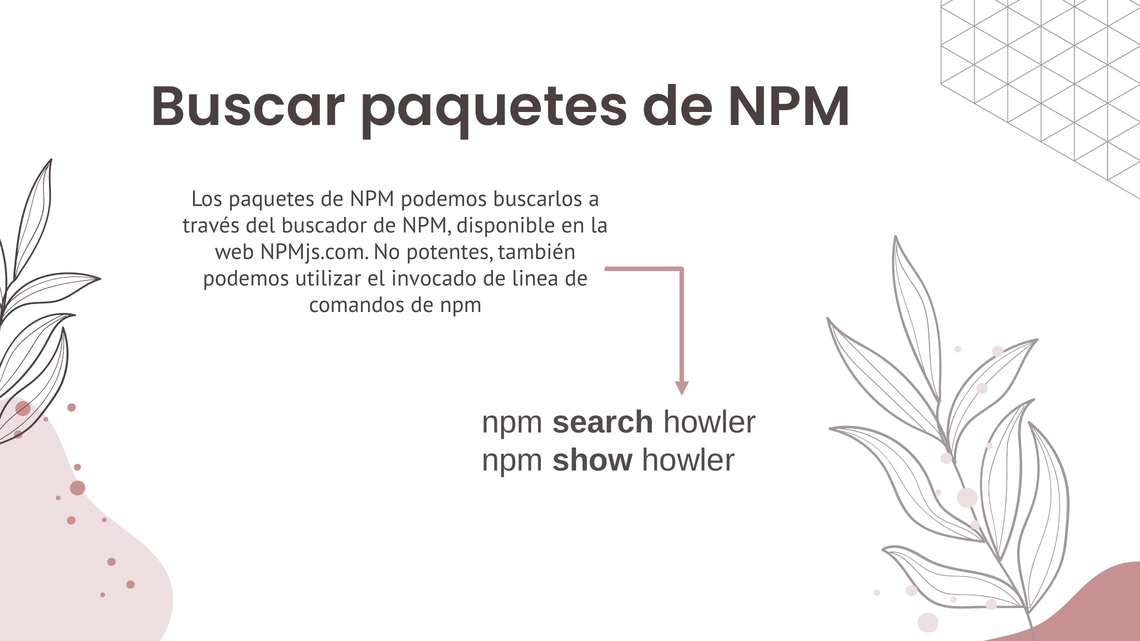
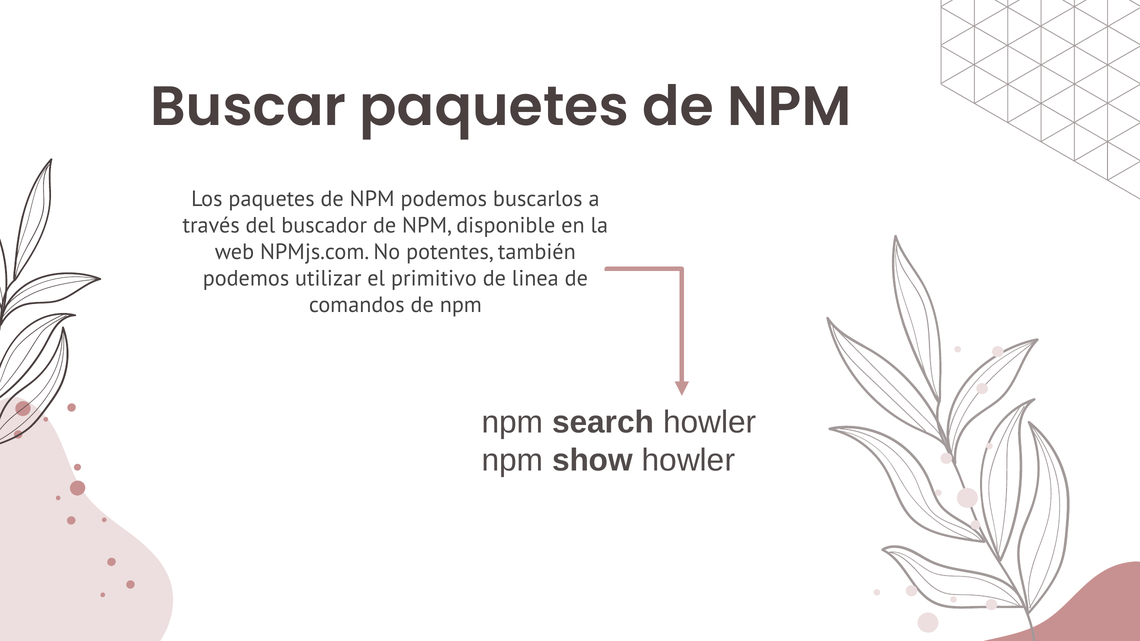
invocado: invocado -> primitivo
